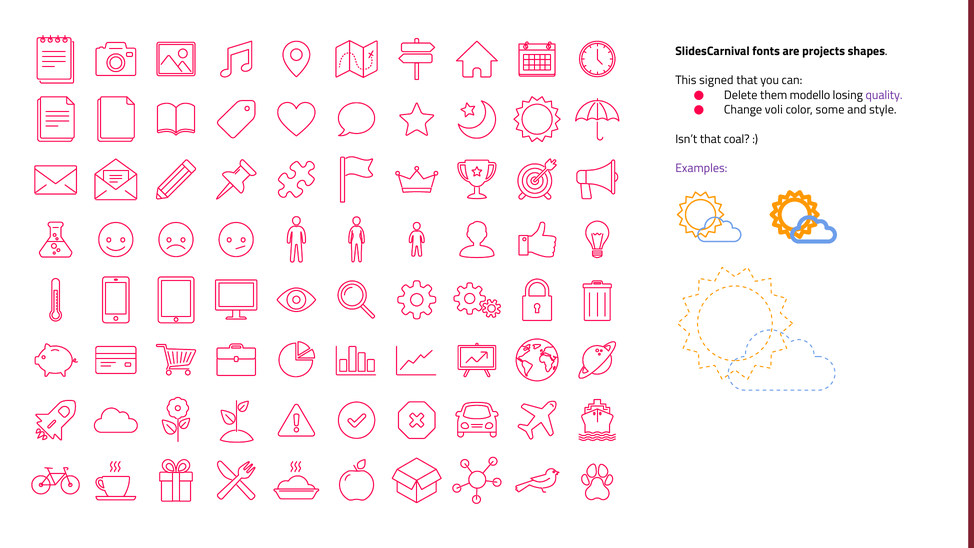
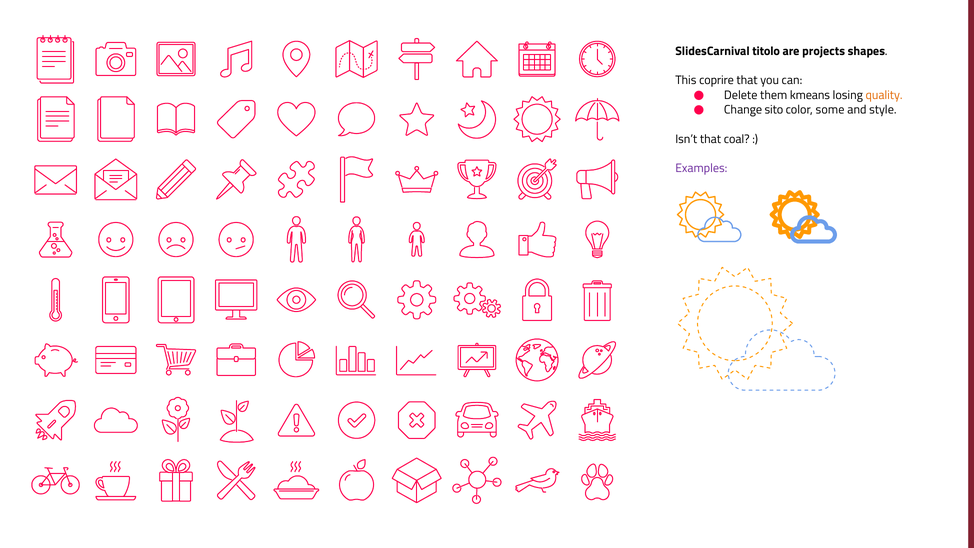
fonts: fonts -> titolo
signed: signed -> coprire
modello: modello -> kmeans
quality colour: purple -> orange
voli: voli -> sito
